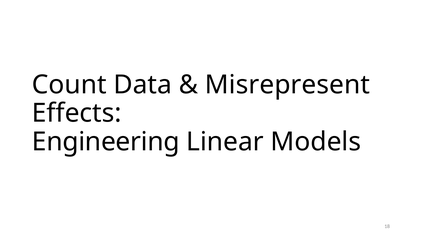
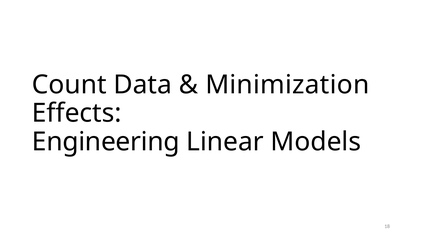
Misrepresent: Misrepresent -> Minimization
